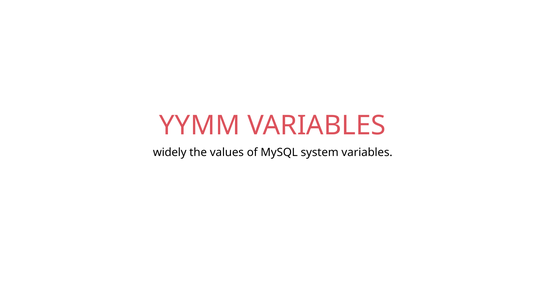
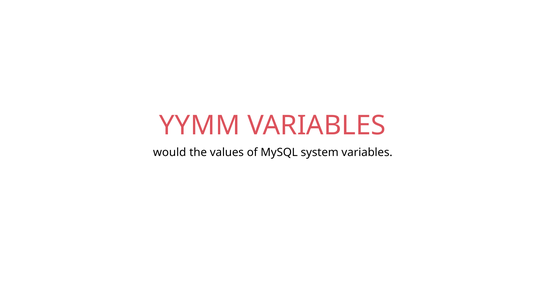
widely: widely -> would
